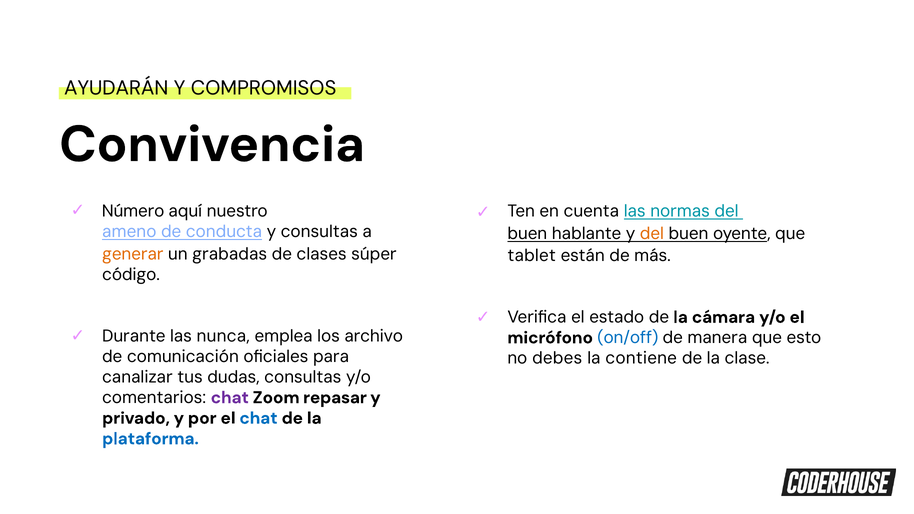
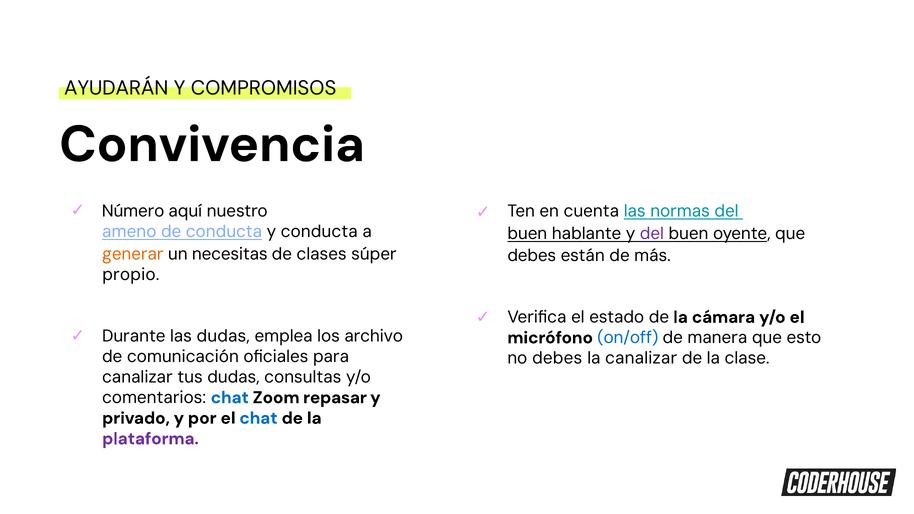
y consultas: consultas -> conducta
del at (652, 234) colour: orange -> purple
grabadas: grabadas -> necesitas
tablet at (532, 256): tablet -> debes
código: código -> propio
las nunca: nunca -> dudas
la contiene: contiene -> canalizar
chat at (230, 398) colour: purple -> blue
plataforma colour: blue -> purple
